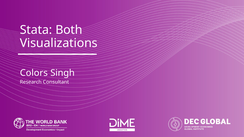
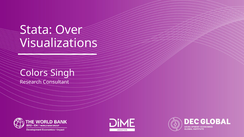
Both: Both -> Over
